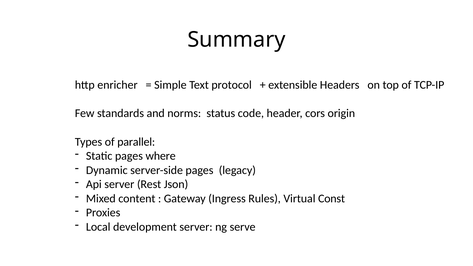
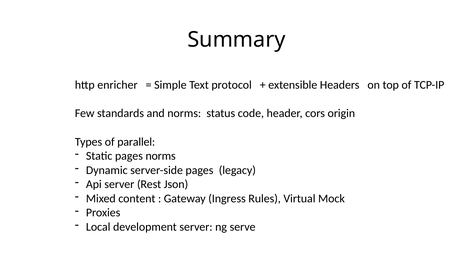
pages where: where -> norms
Const: Const -> Mock
